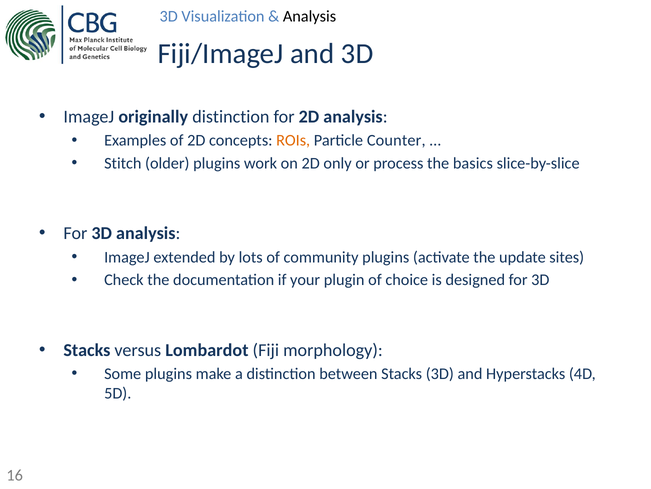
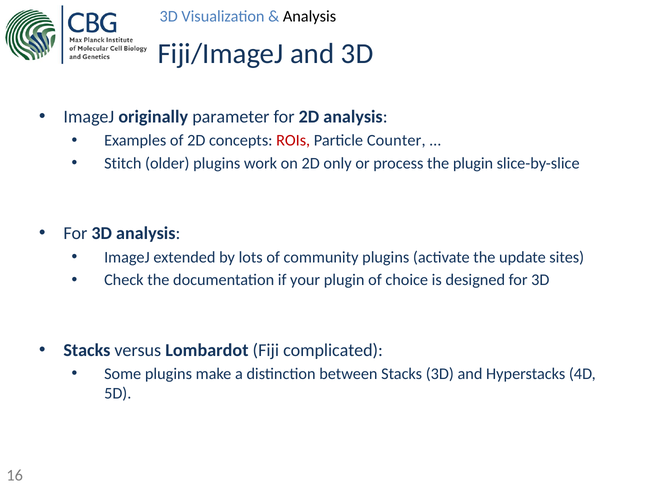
originally distinction: distinction -> parameter
ROIs colour: orange -> red
the basics: basics -> plugin
morphology: morphology -> complicated
